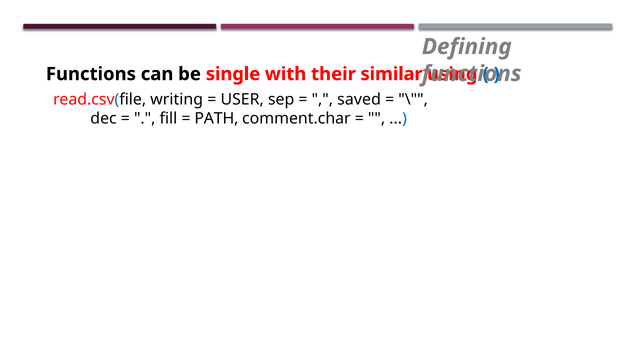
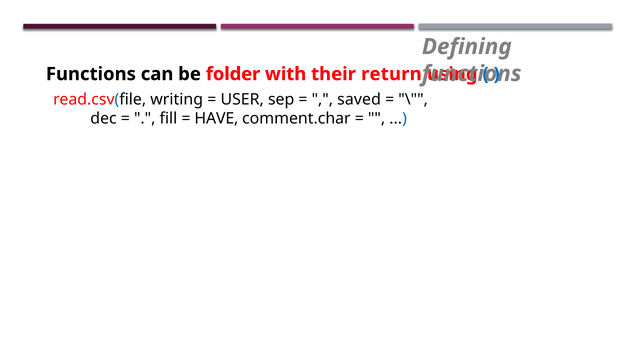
single: single -> folder
similar: similar -> return
PATH: PATH -> HAVE
